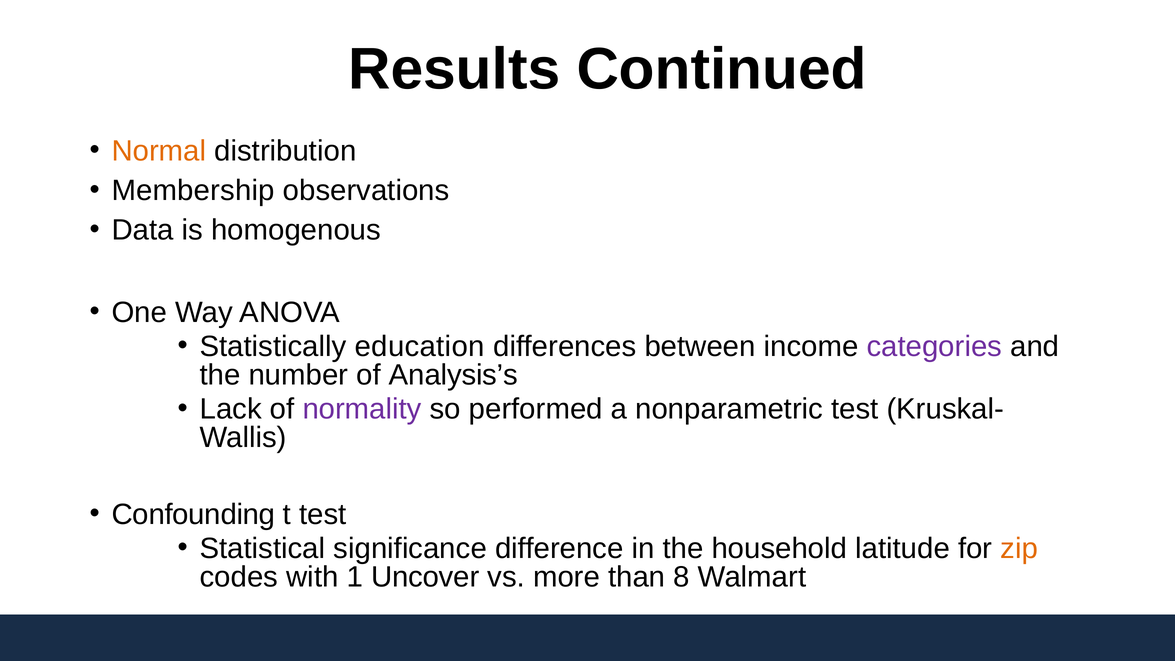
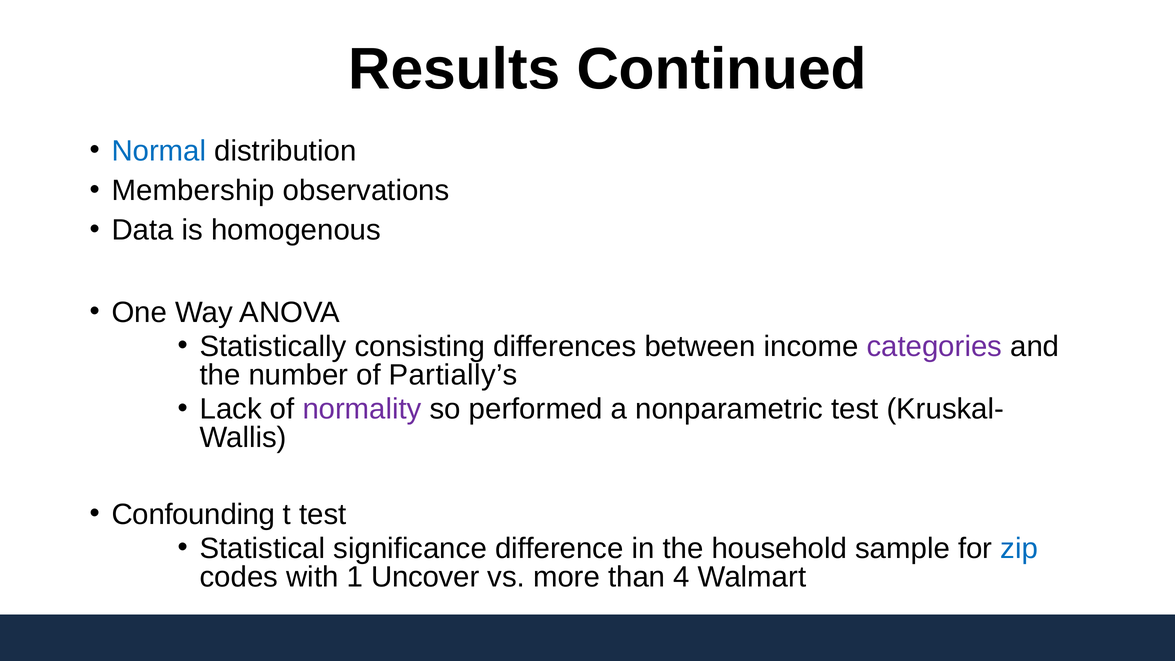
Normal colour: orange -> blue
education: education -> consisting
Analysis’s: Analysis’s -> Partially’s
latitude: latitude -> sample
zip colour: orange -> blue
8: 8 -> 4
